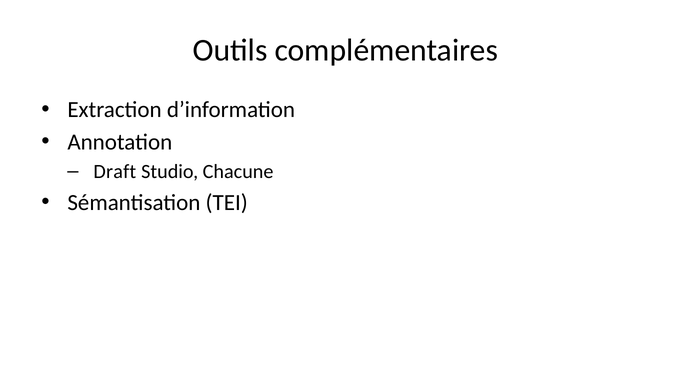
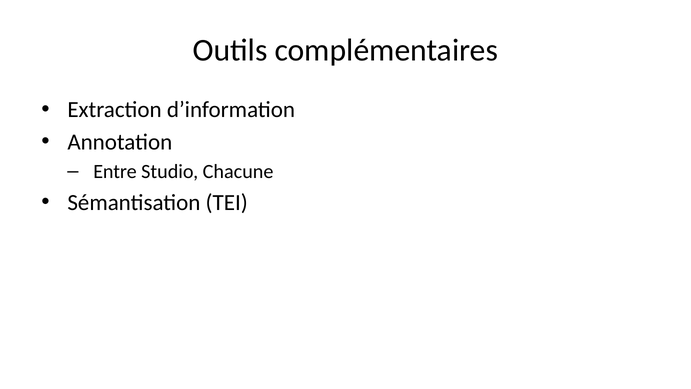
Draft: Draft -> Entre
